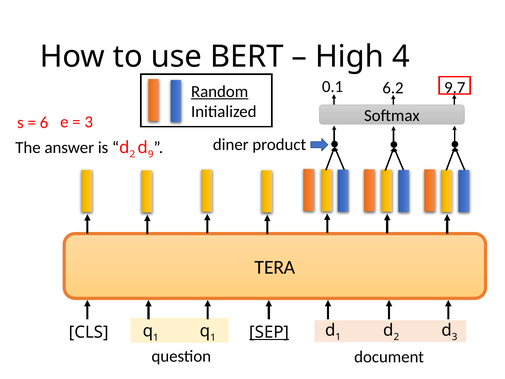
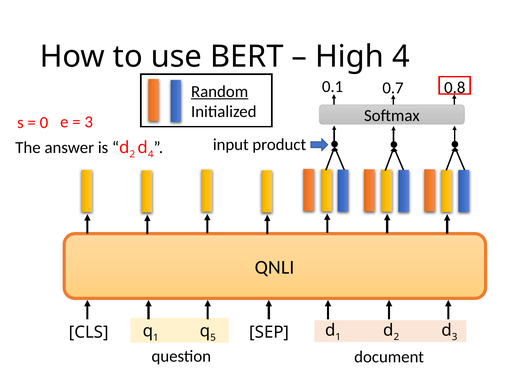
9.7: 9.7 -> 0.8
6.2: 6.2 -> 0.7
6: 6 -> 0
diner: diner -> input
9 at (151, 154): 9 -> 4
TERA: TERA -> QNLI
1 at (213, 337): 1 -> 5
SEP underline: present -> none
